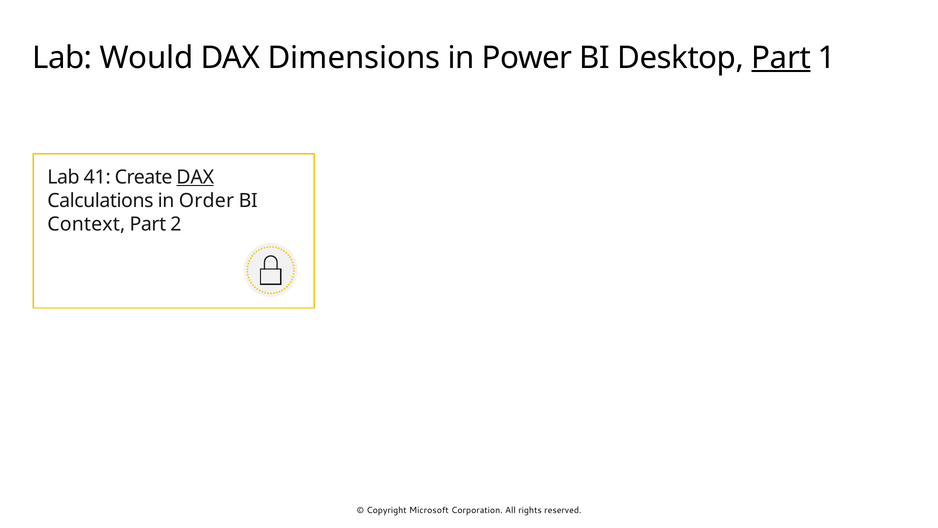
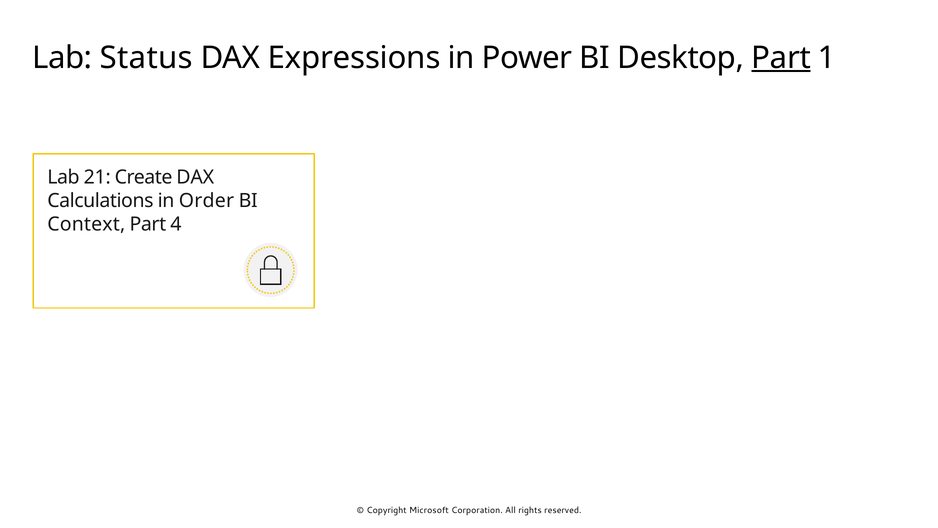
Would: Would -> Status
Dimensions: Dimensions -> Expressions
41: 41 -> 21
DAX at (195, 177) underline: present -> none
2: 2 -> 4
